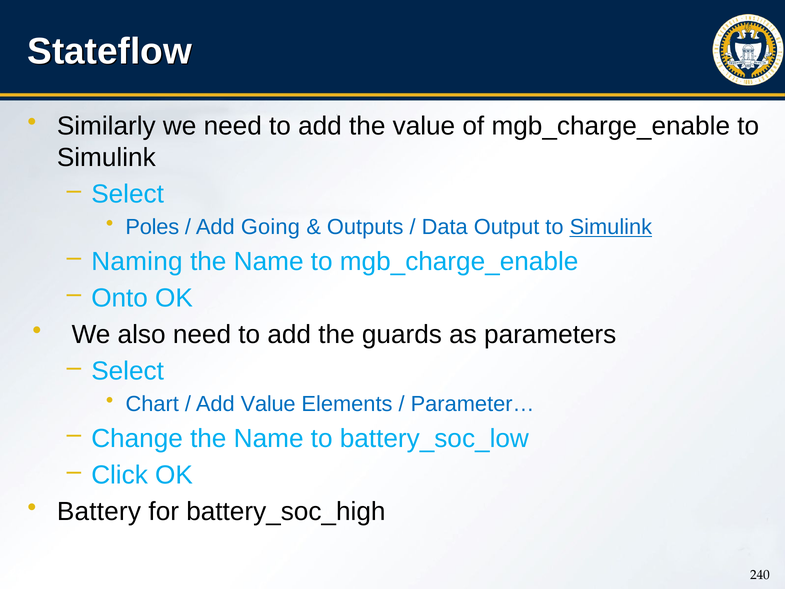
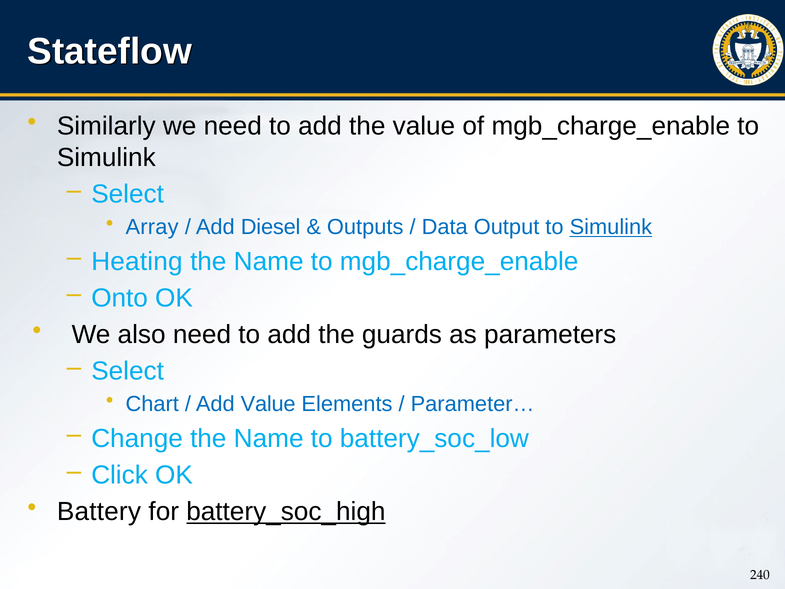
Poles: Poles -> Array
Going: Going -> Diesel
Naming: Naming -> Heating
battery_soc_high underline: none -> present
